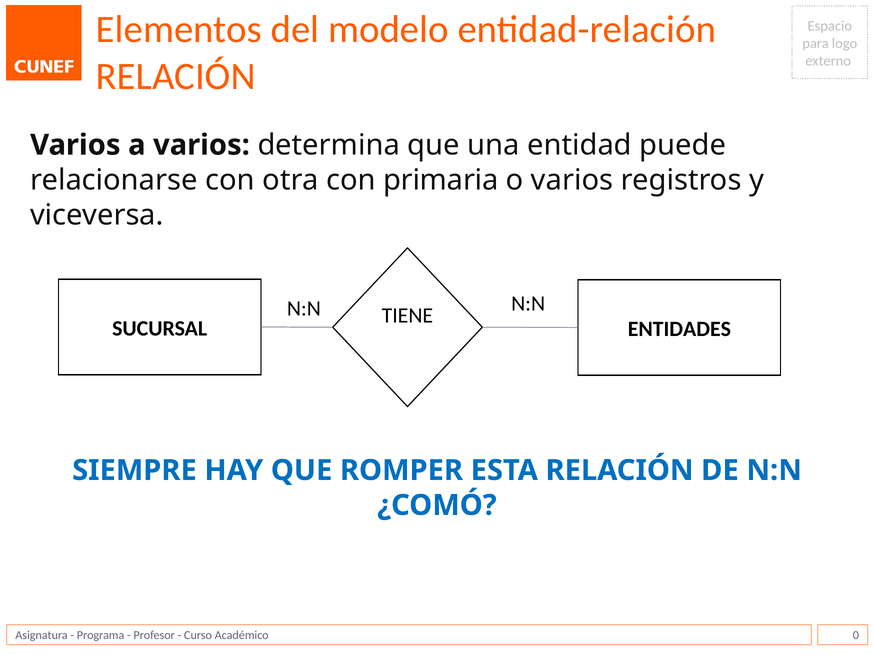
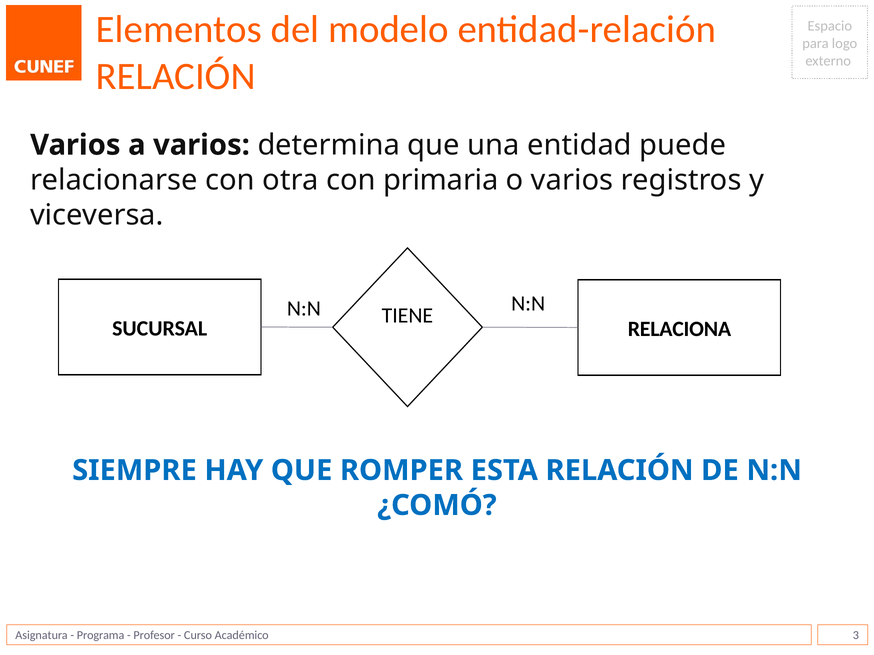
ENTIDADES: ENTIDADES -> RELACIONA
0: 0 -> 3
